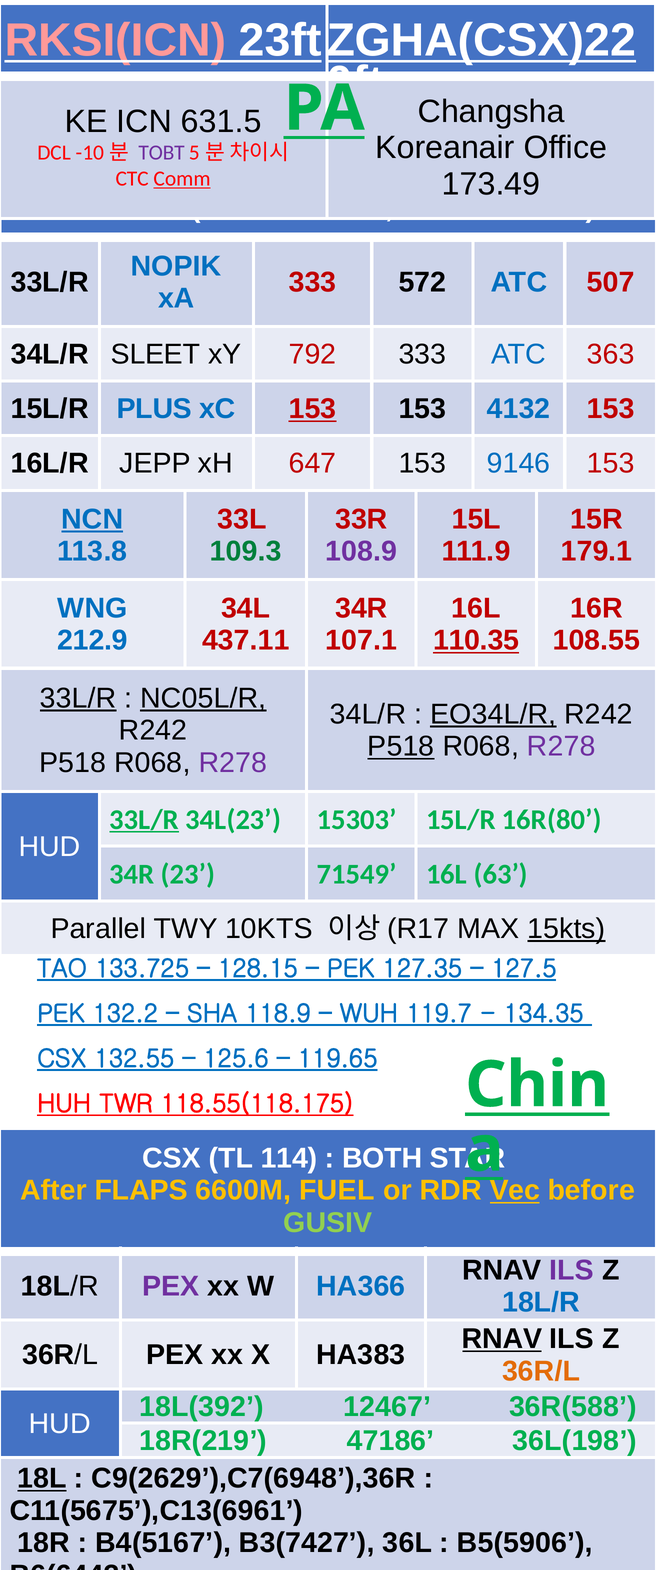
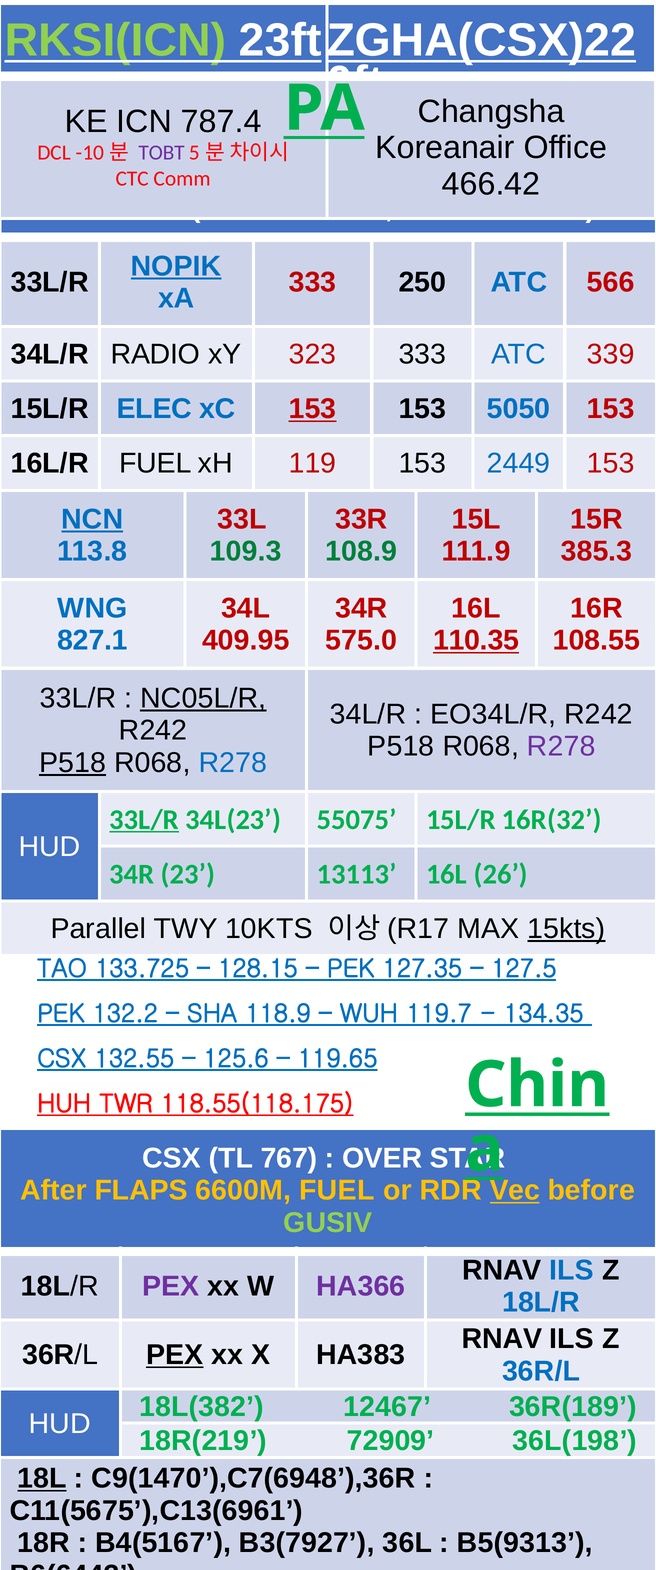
RKSI(ICN colour: pink -> light green
631.5: 631.5 -> 787.4
173.49: 173.49 -> 466.42
Comm underline: present -> none
NOPIK underline: none -> present
572: 572 -> 250
507: 507 -> 566
SLEET: SLEET -> RADIO
792: 792 -> 323
363: 363 -> 339
PLUS: PLUS -> ELEC
4132: 4132 -> 5050
16L/R JEPP: JEPP -> FUEL
647: 647 -> 119
9146: 9146 -> 2449
108.9 colour: purple -> green
179.1: 179.1 -> 385.3
212.9: 212.9 -> 827.1
437.11: 437.11 -> 409.95
107.1: 107.1 -> 575.0
33L/R at (78, 698) underline: present -> none
EO34L/R underline: present -> none
P518 at (401, 746) underline: present -> none
P518 at (73, 762) underline: none -> present
R278 at (233, 762) colour: purple -> blue
15303: 15303 -> 55075
16R(80: 16R(80 -> 16R(32
71549: 71549 -> 13113
16L 63: 63 -> 26
114: 114 -> 767
BOTH: BOTH -> OVER
ILS at (572, 1270) colour: purple -> blue
HA366 colour: blue -> purple
RNAV at (502, 1339) underline: present -> none
PEX at (175, 1355) underline: none -> present
36R/L at (541, 1371) colour: orange -> blue
18L(392: 18L(392 -> 18L(382
36R(588: 36R(588 -> 36R(189
47186: 47186 -> 72909
C9(2629’),C7(6948’),36R: C9(2629’),C7(6948’),36R -> C9(1470’),C7(6948’),36R
B3(7427: B3(7427 -> B3(7927
B5(5906: B5(5906 -> B5(9313
